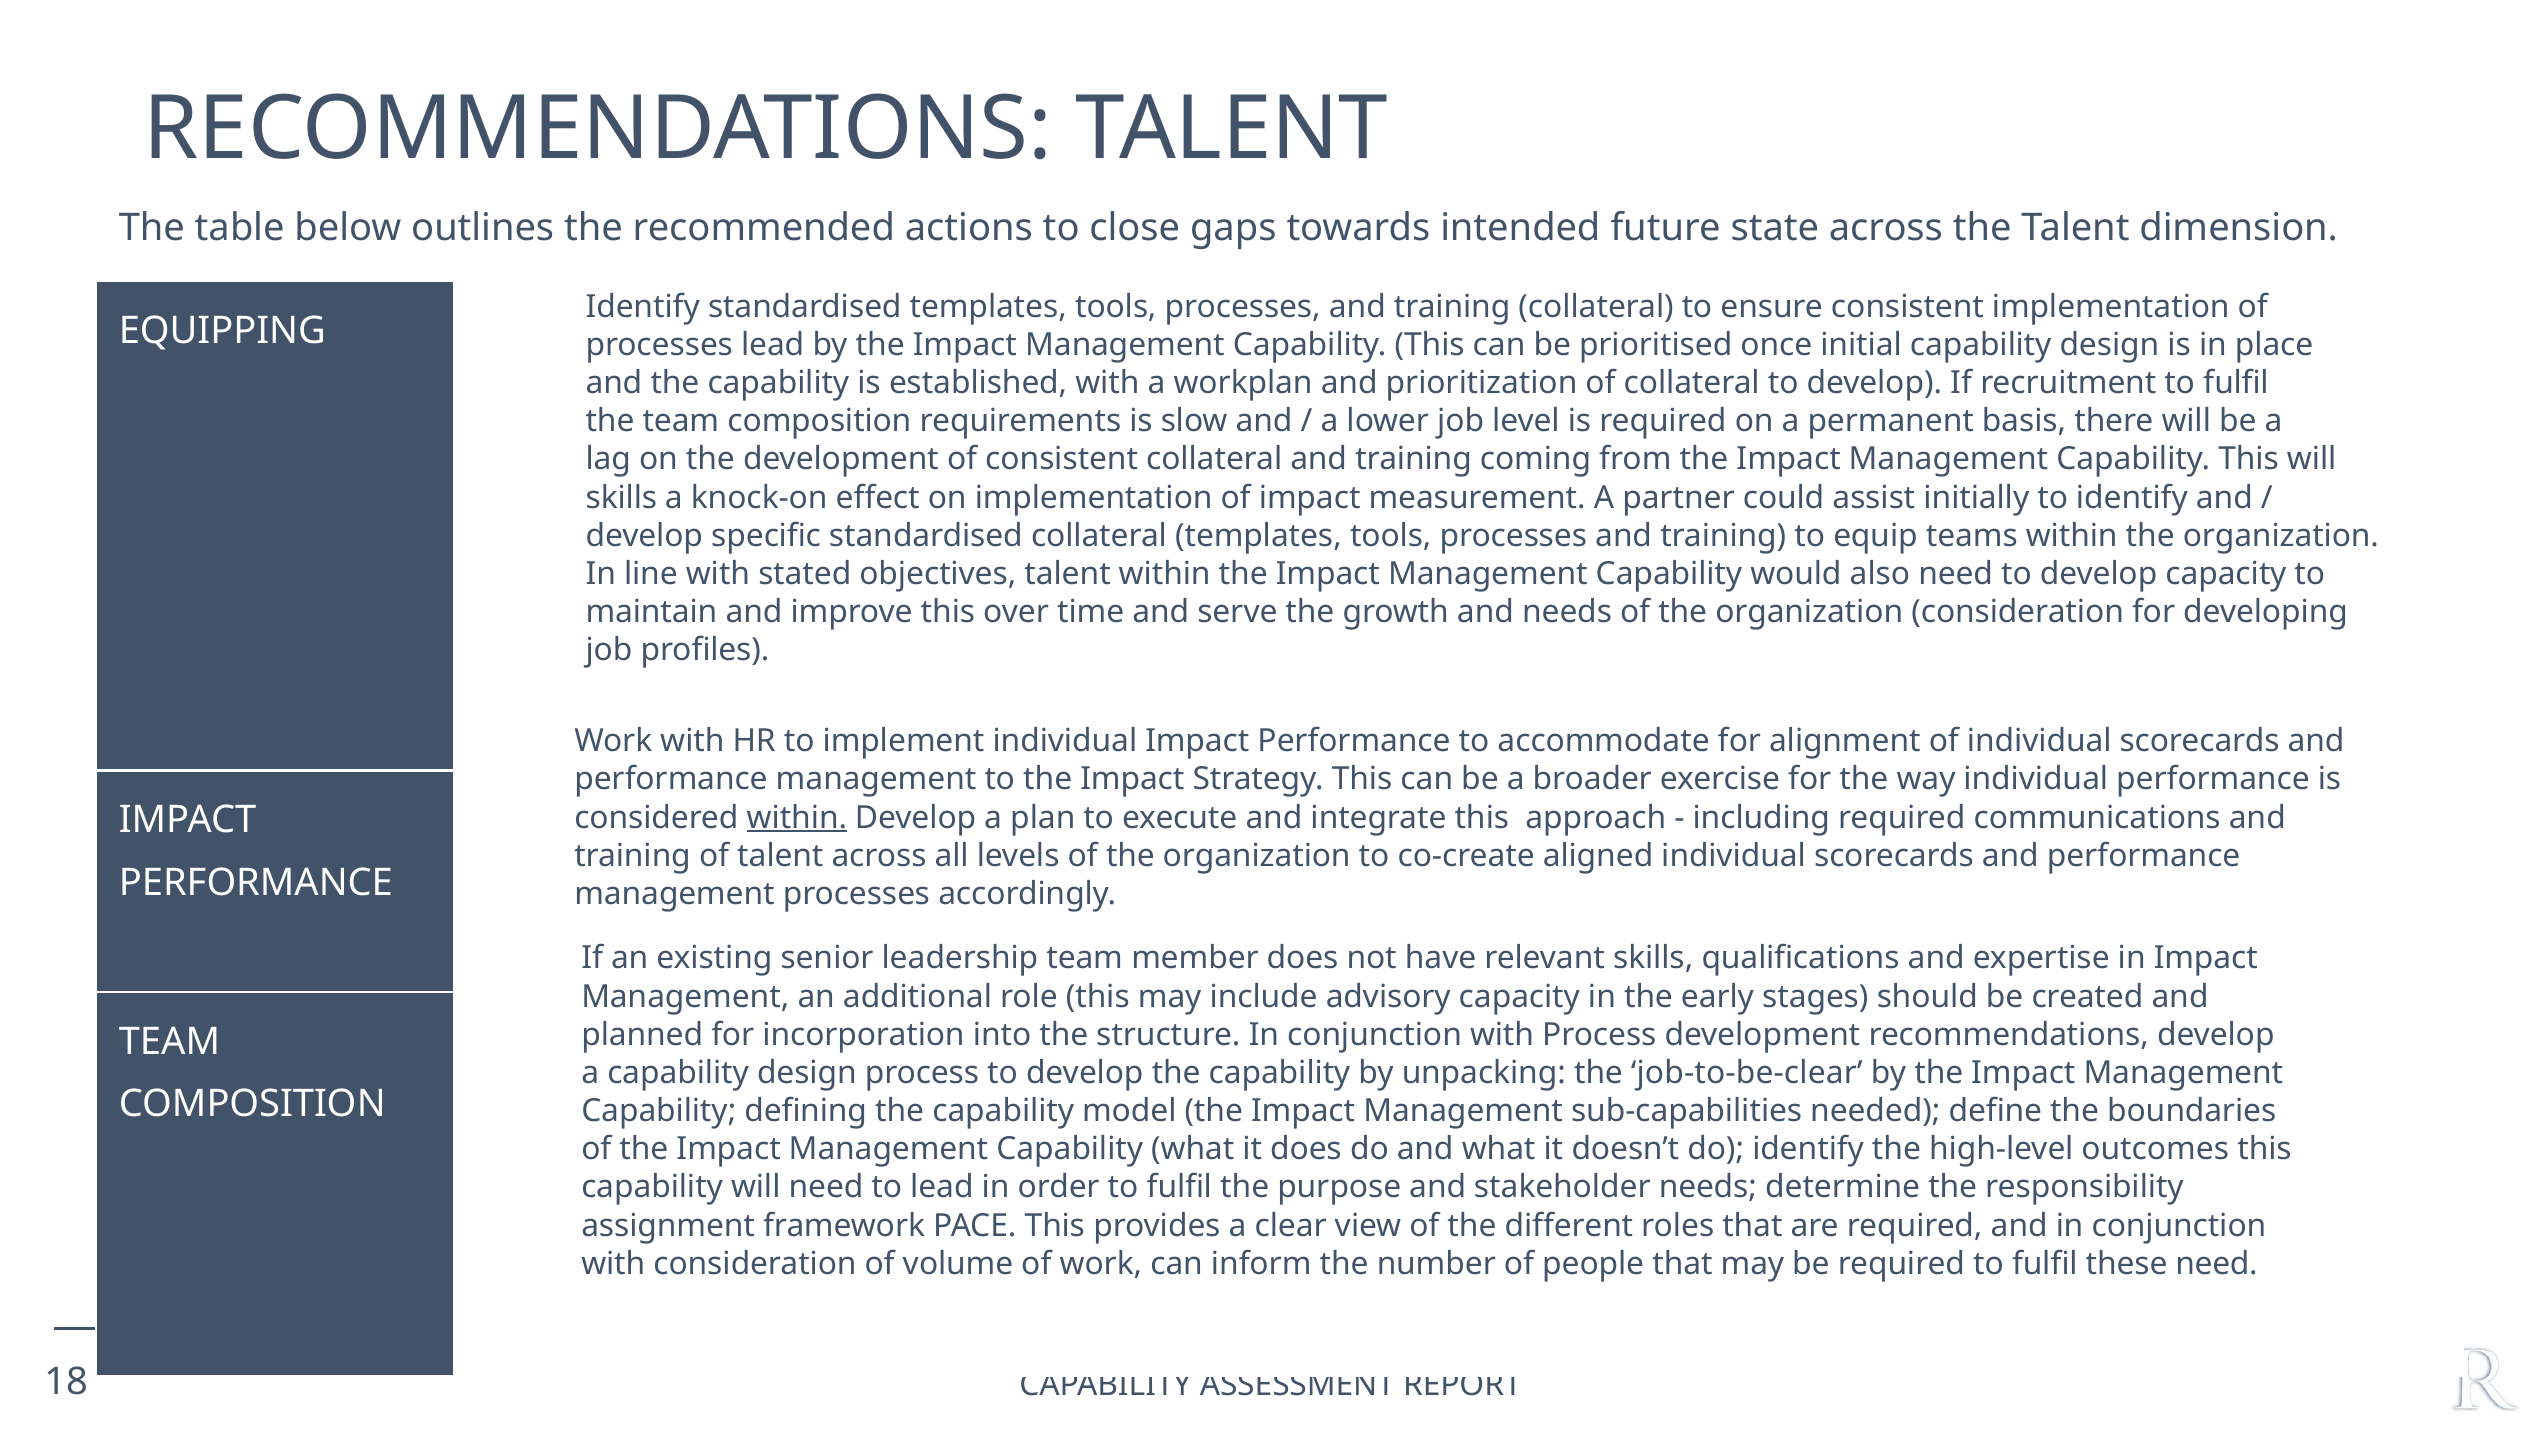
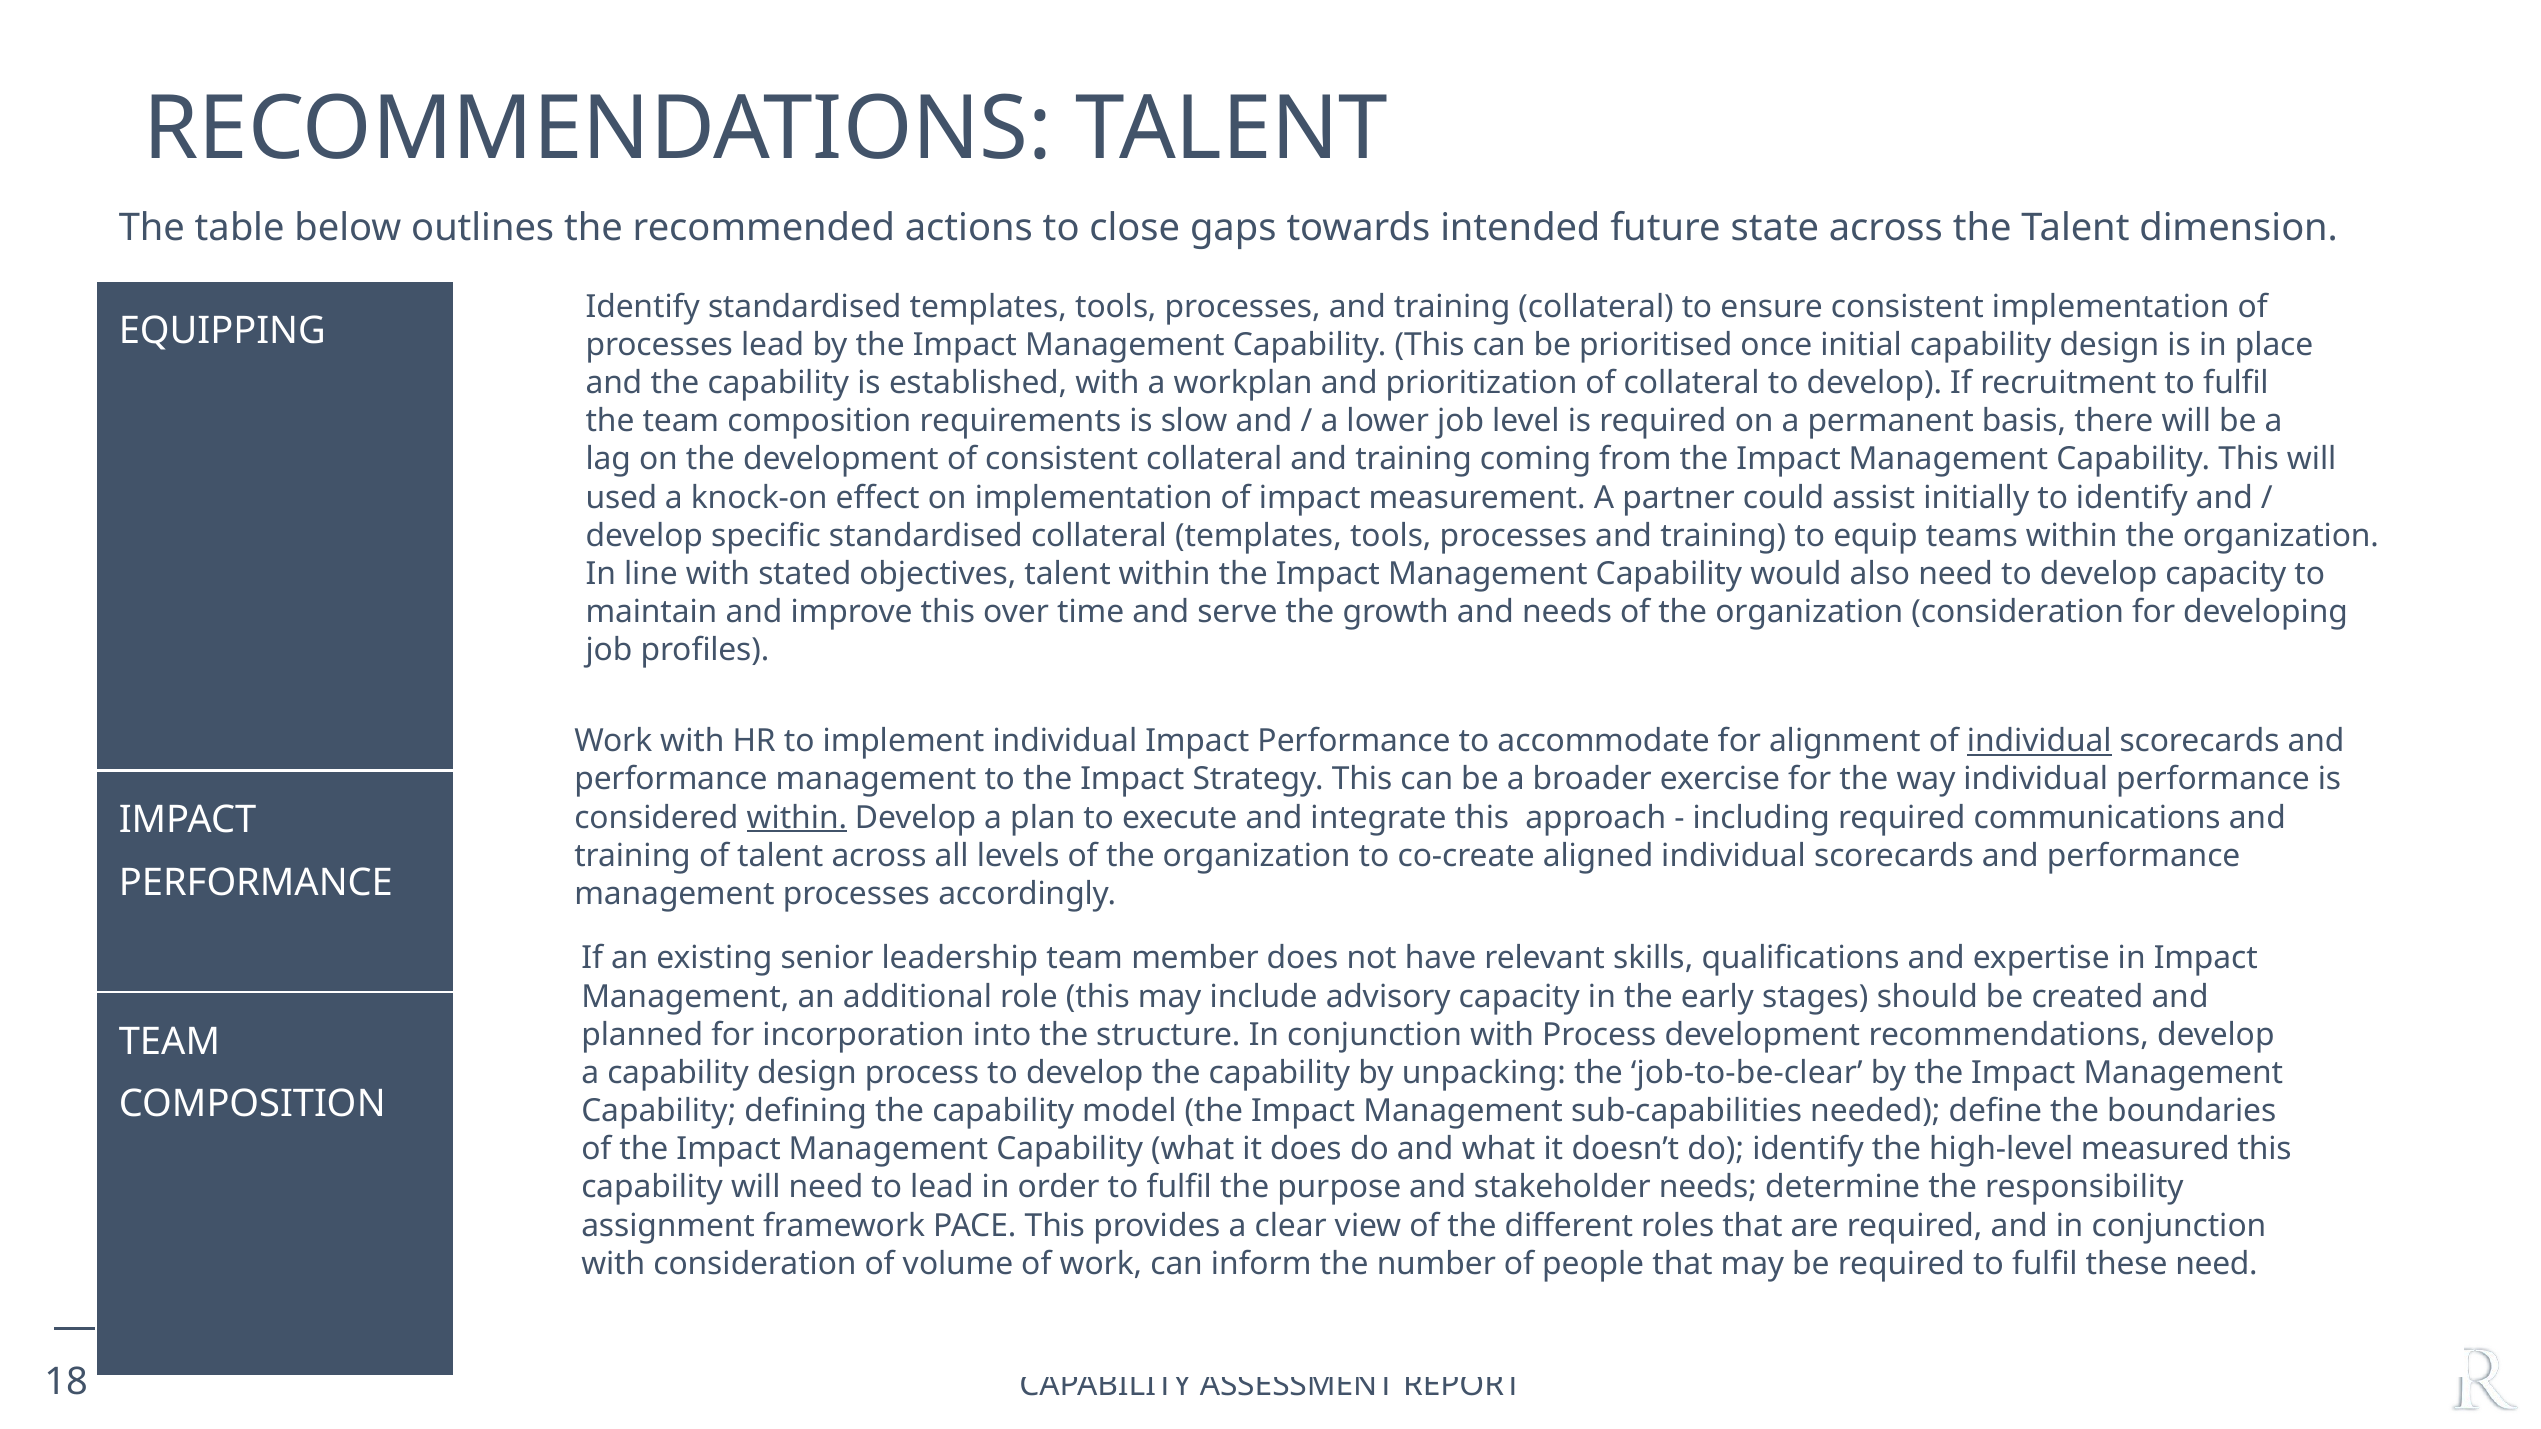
skills at (621, 498): skills -> used
individual at (2039, 741) underline: none -> present
outcomes: outcomes -> measured
